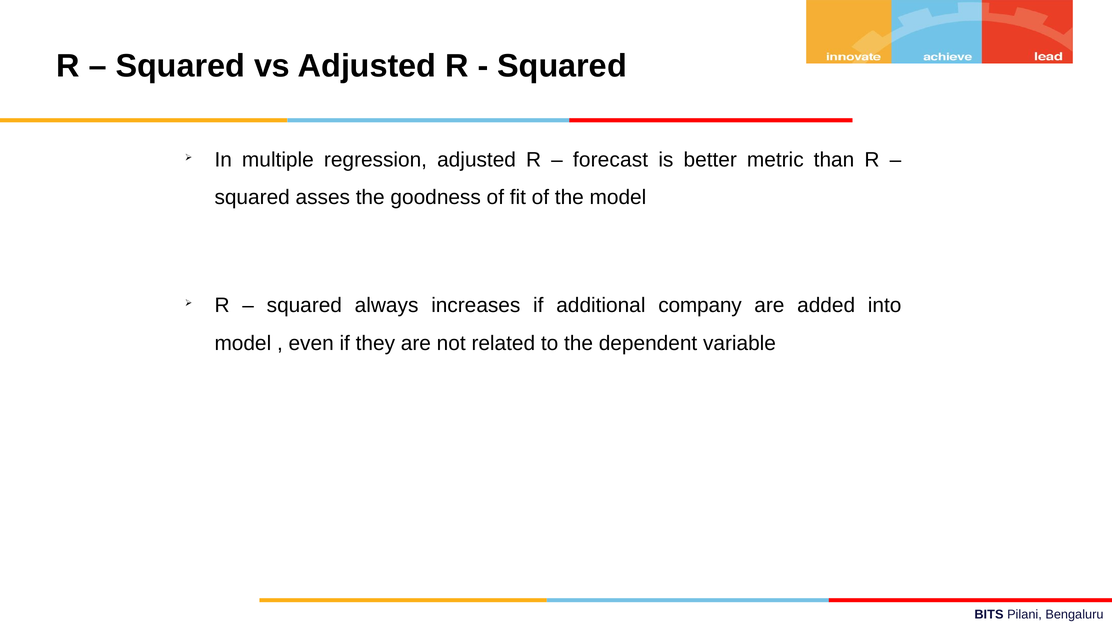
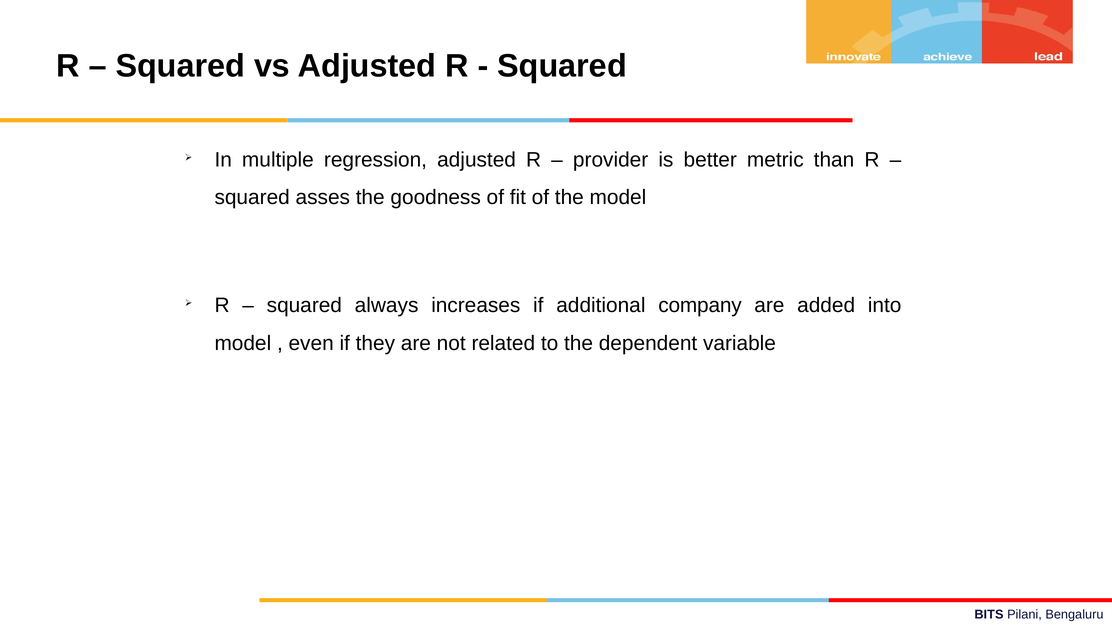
forecast: forecast -> provider
